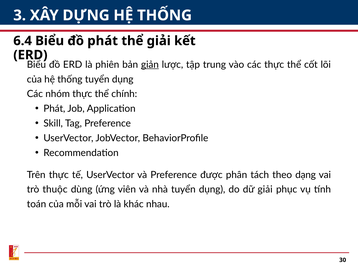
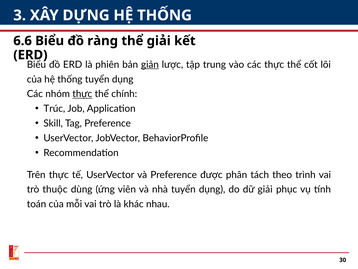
6.4: 6.4 -> 6.6
đồ phát: phát -> ràng
thực at (82, 94) underline: none -> present
Phát at (54, 109): Phát -> Trúc
dạng: dạng -> trình
